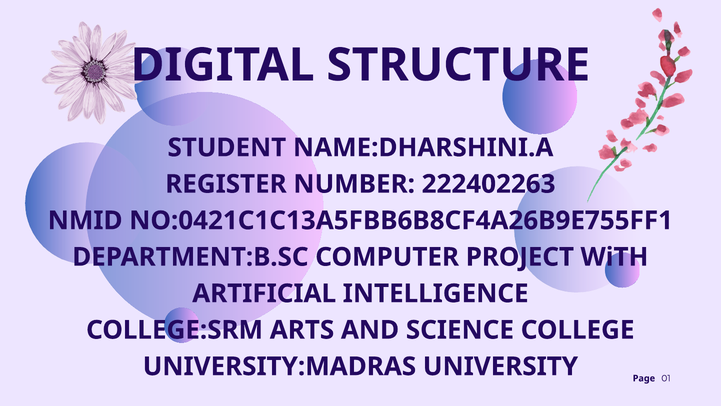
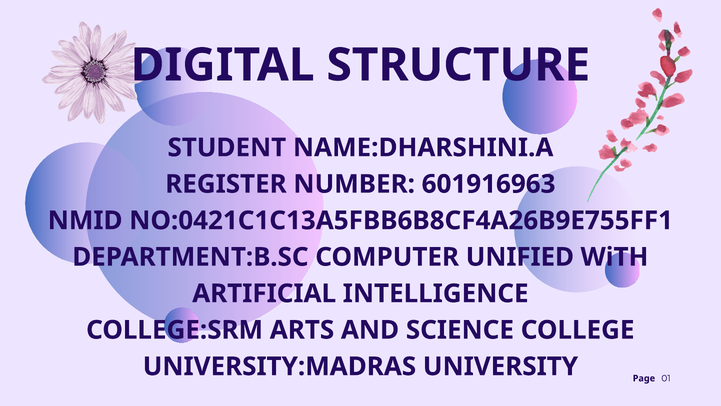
222402263: 222402263 -> 601916963
PROJECT: PROJECT -> UNIFIED
